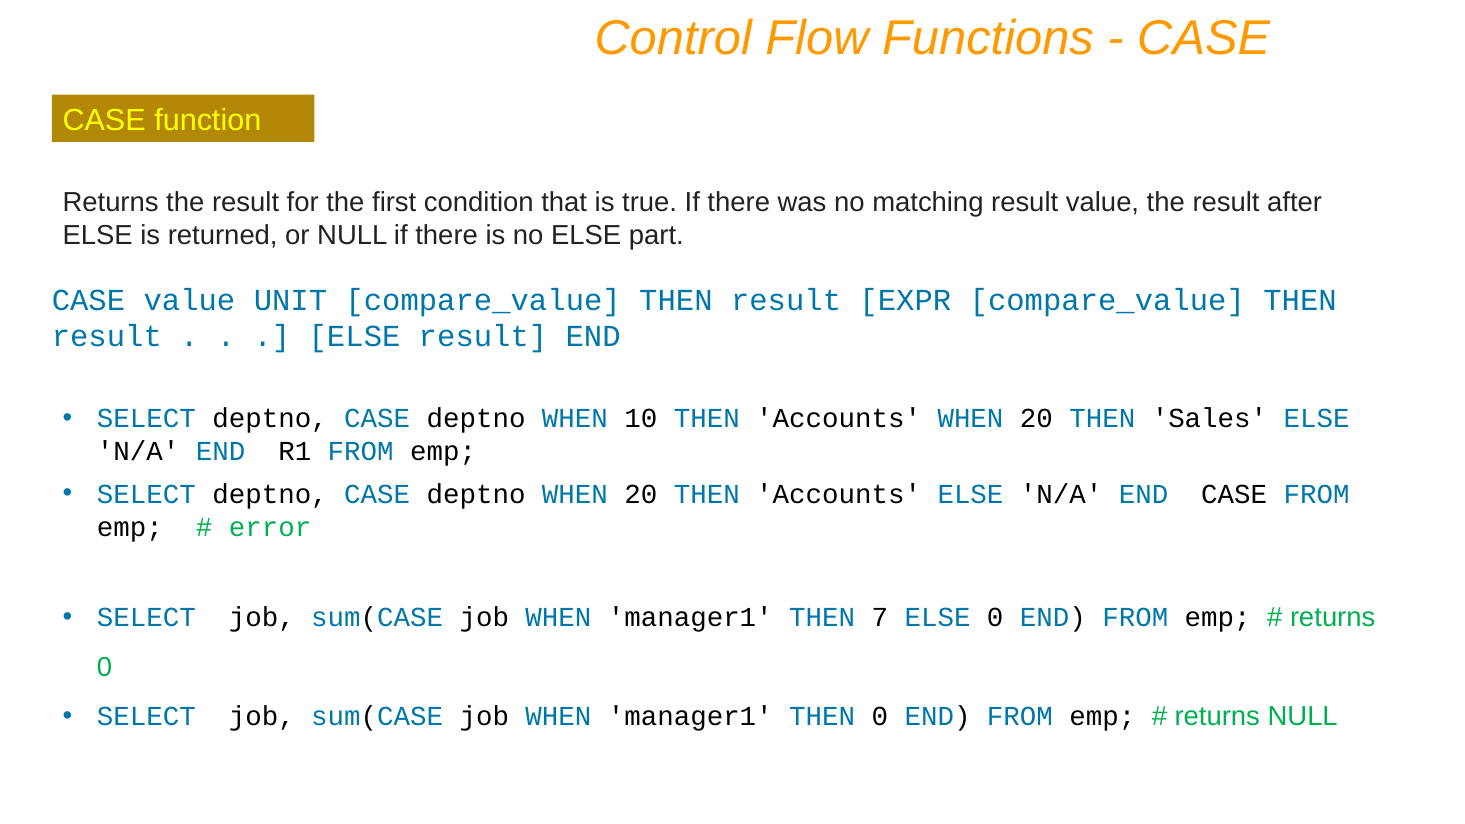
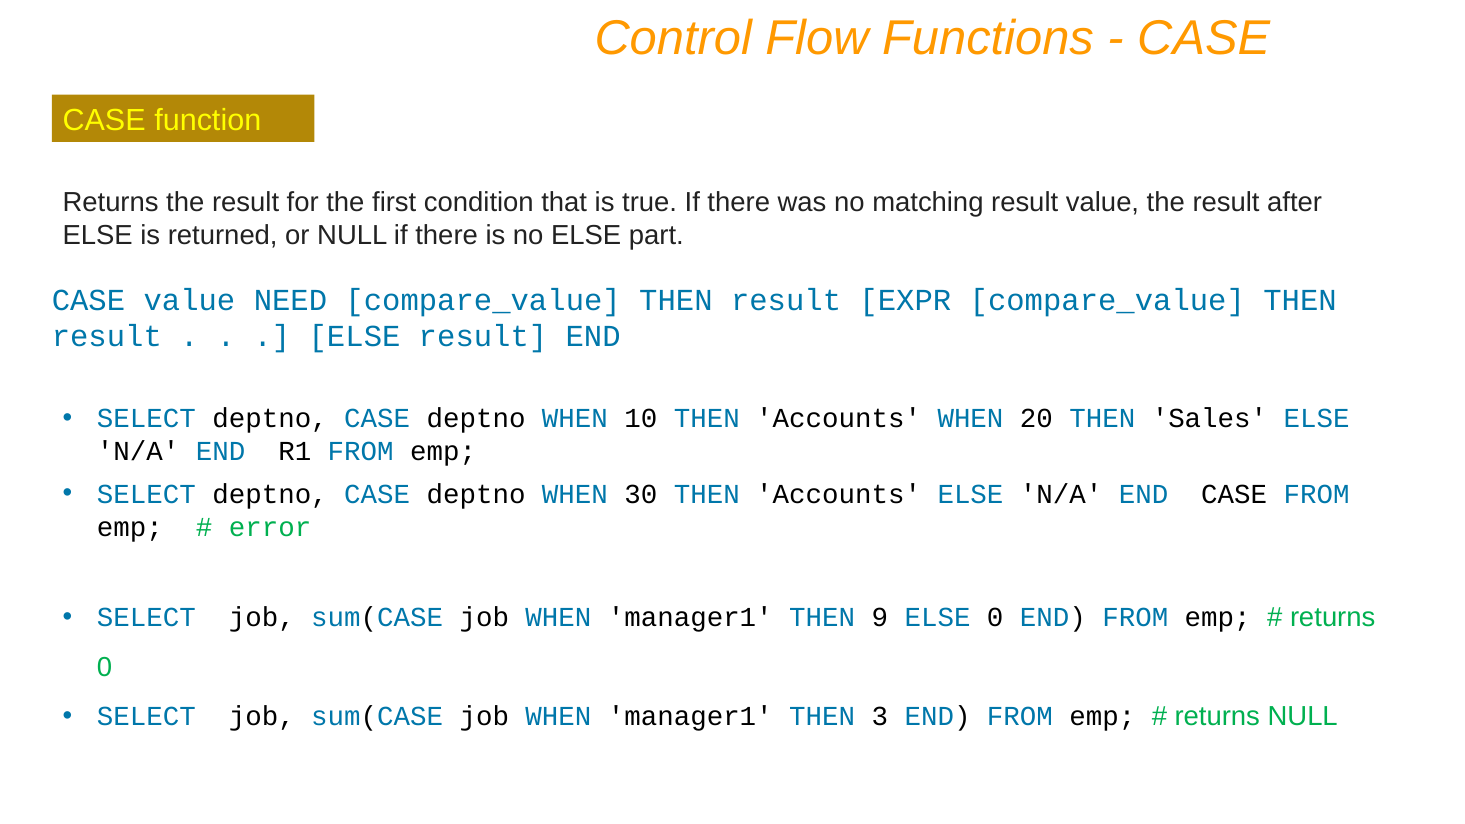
UNIT: UNIT -> NEED
deptno WHEN 20: 20 -> 30
7: 7 -> 9
THEN 0: 0 -> 3
